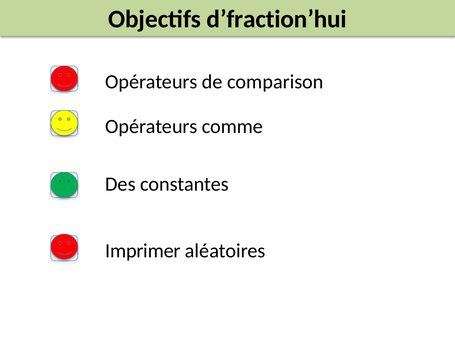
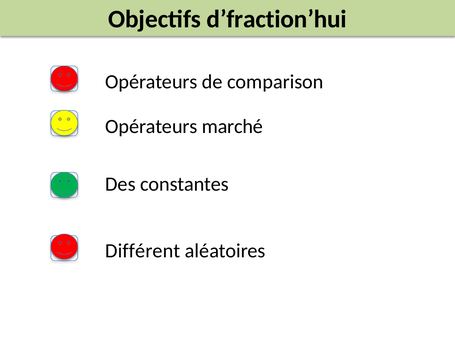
comme: comme -> marché
Imprimer: Imprimer -> Différent
